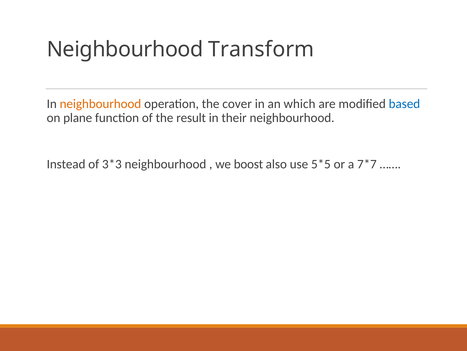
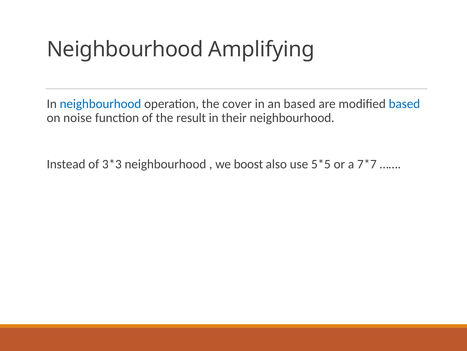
Transform: Transform -> Amplifying
neighbourhood at (100, 104) colour: orange -> blue
an which: which -> based
plane: plane -> noise
